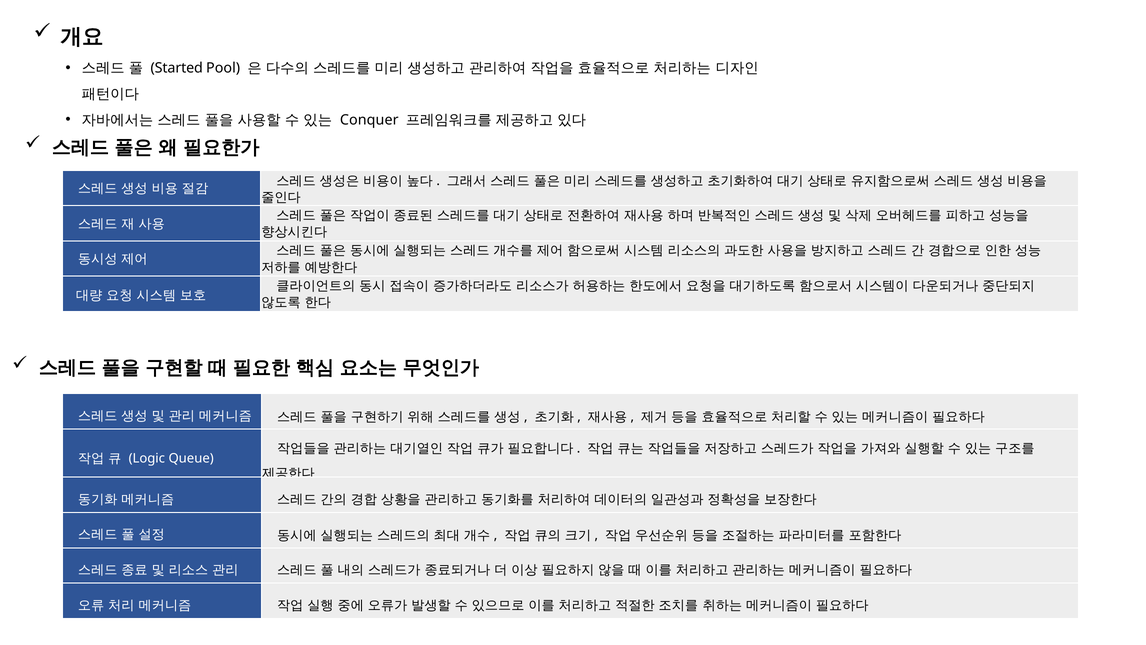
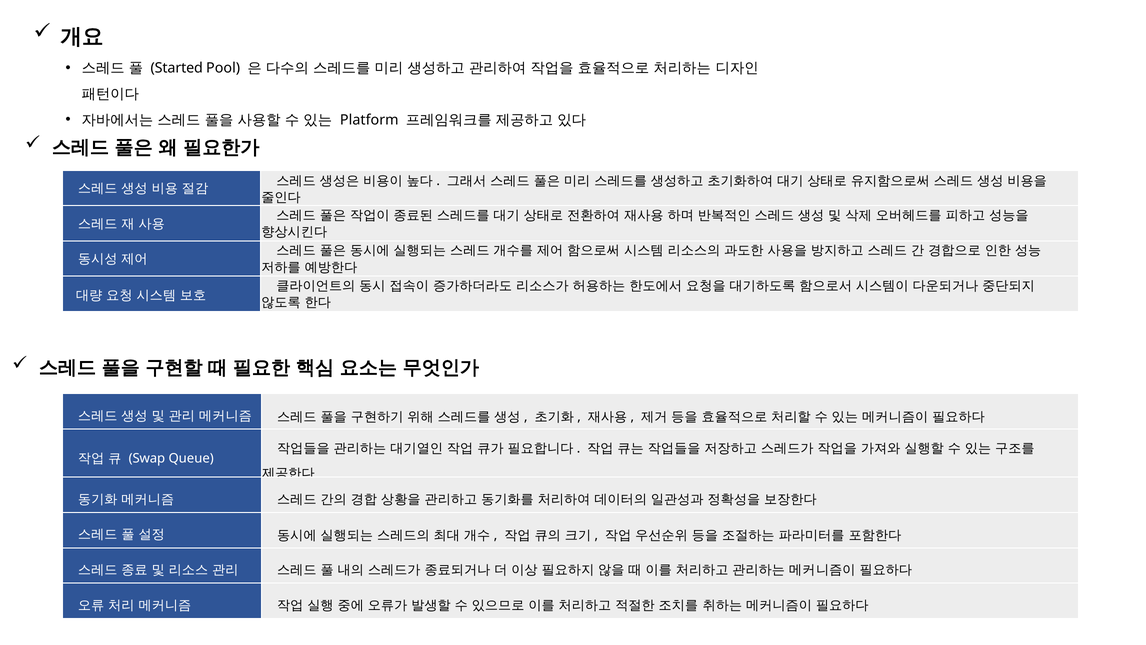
Conquer: Conquer -> Platform
Logic: Logic -> Swap
